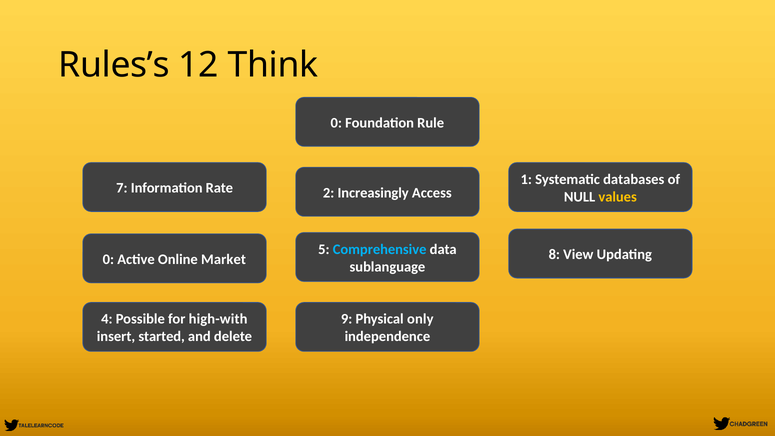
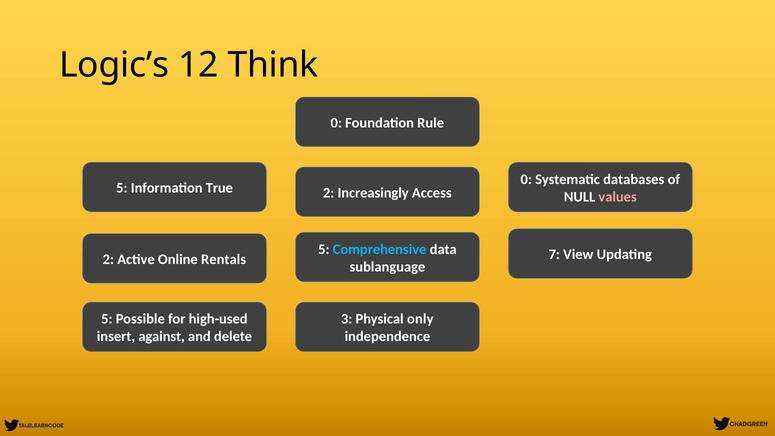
Rules’s: Rules’s -> Logic’s
1 at (526, 179): 1 -> 0
7 at (122, 188): 7 -> 5
Rate: Rate -> True
values colour: yellow -> pink
8: 8 -> 7
0 at (108, 259): 0 -> 2
Market: Market -> Rentals
4 at (107, 319): 4 -> 5
high-with: high-with -> high-used
9: 9 -> 3
started: started -> against
